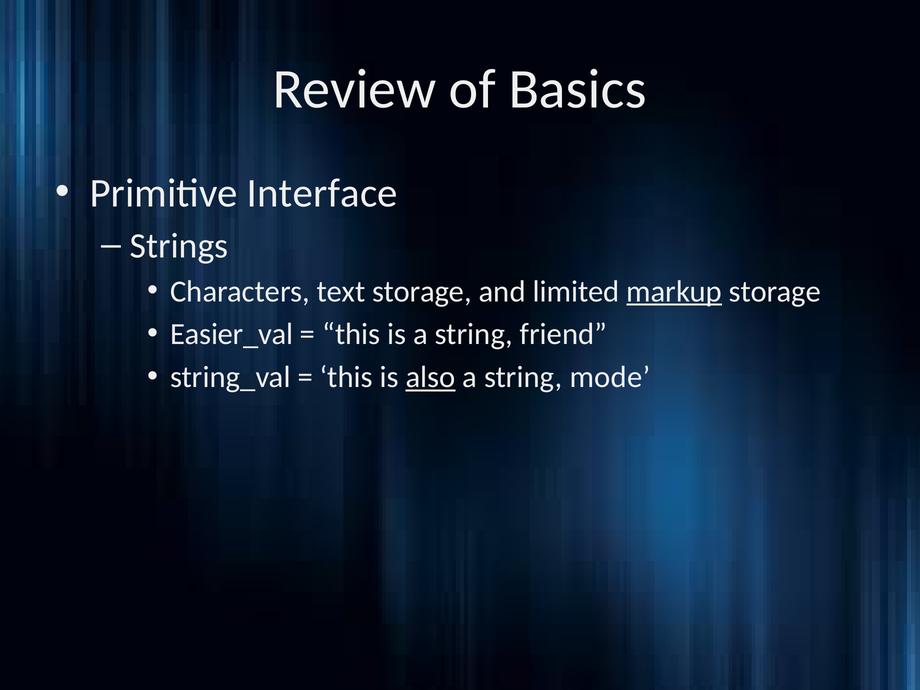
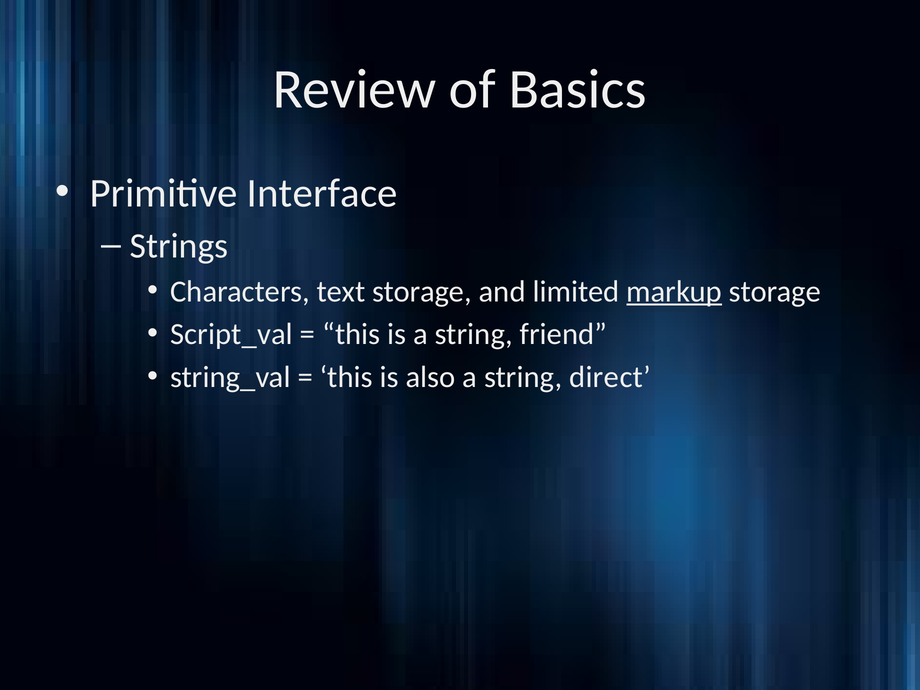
Easier_val: Easier_val -> Script_val
also underline: present -> none
mode: mode -> direct
